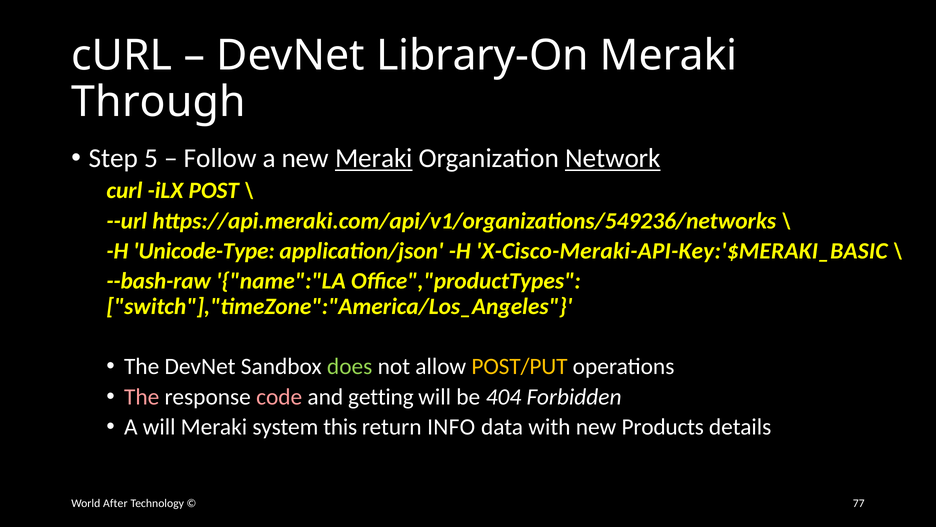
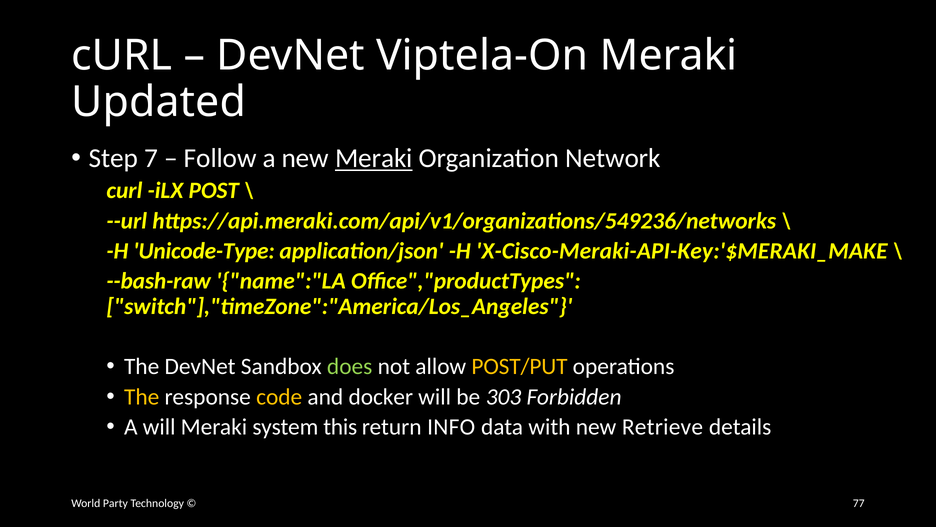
Library-On: Library-On -> Viptela-On
Through: Through -> Updated
5: 5 -> 7
Network underline: present -> none
X-Cisco-Meraki-API-Key:'$MERAKI_BASIC: X-Cisco-Meraki-API-Key:'$MERAKI_BASIC -> X-Cisco-Meraki-API-Key:'$MERAKI_MAKE
The at (142, 396) colour: pink -> yellow
code colour: pink -> yellow
getting: getting -> docker
404: 404 -> 303
Products: Products -> Retrieve
After: After -> Party
